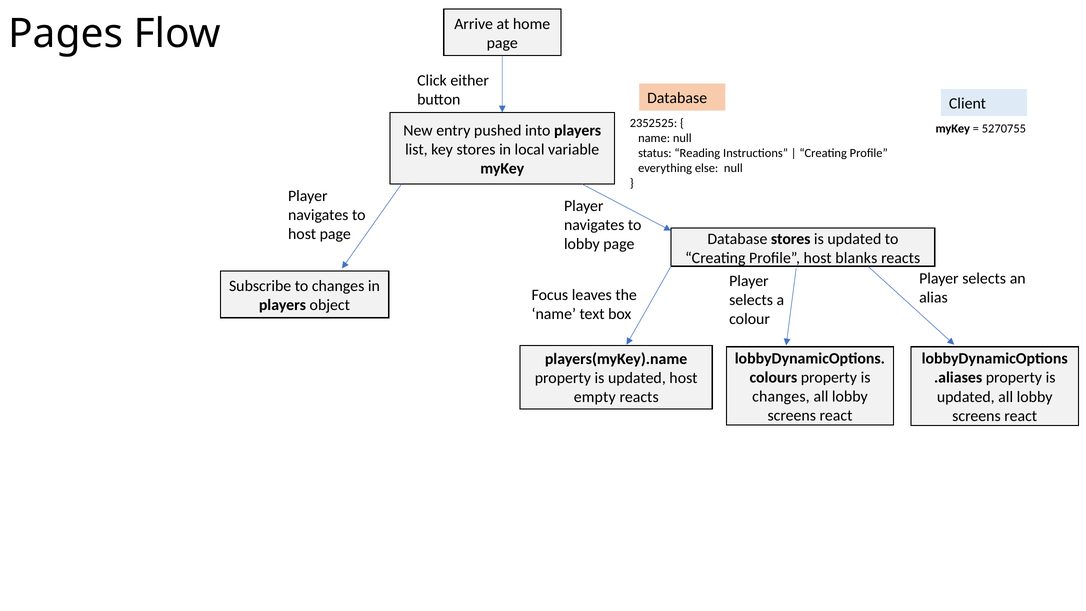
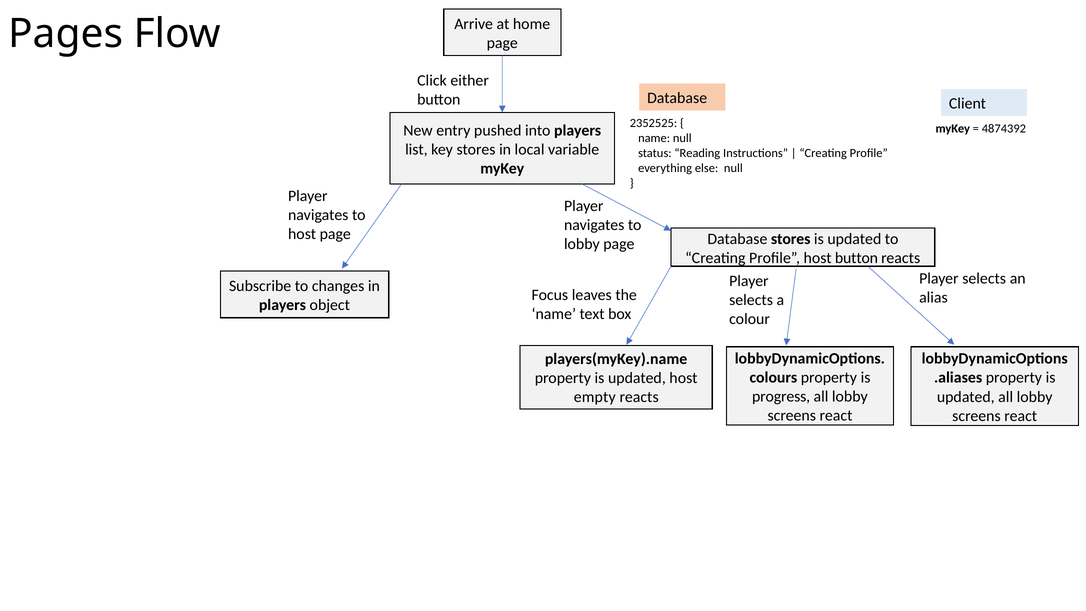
5270755: 5270755 -> 4874392
host blanks: blanks -> button
changes at (781, 396): changes -> progress
